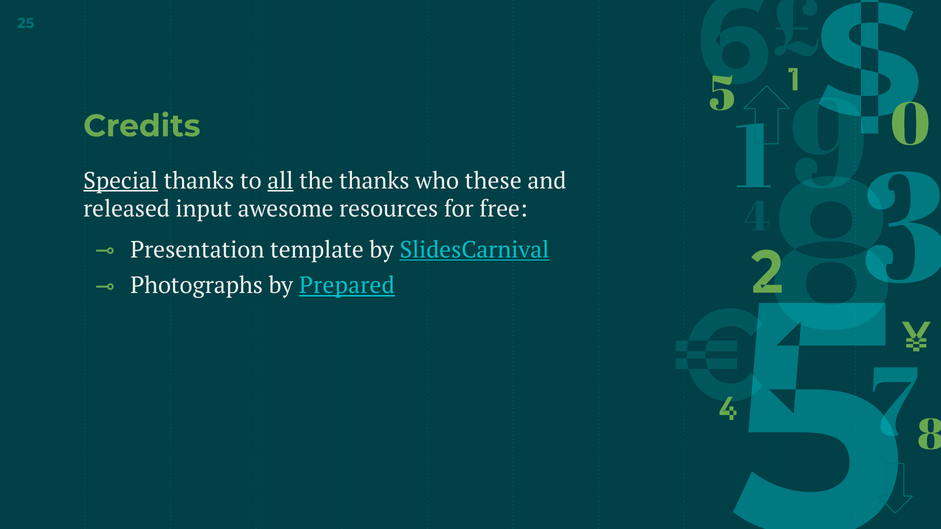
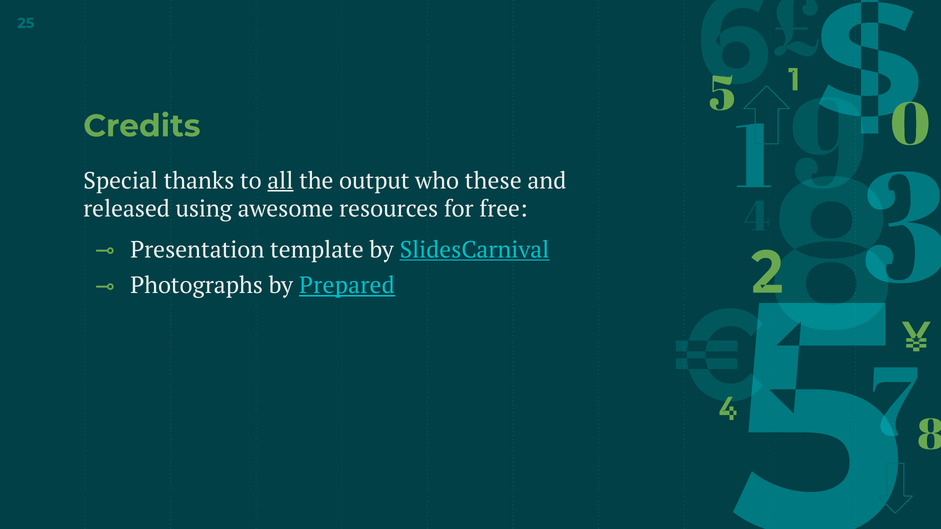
Special underline: present -> none
the thanks: thanks -> output
input: input -> using
